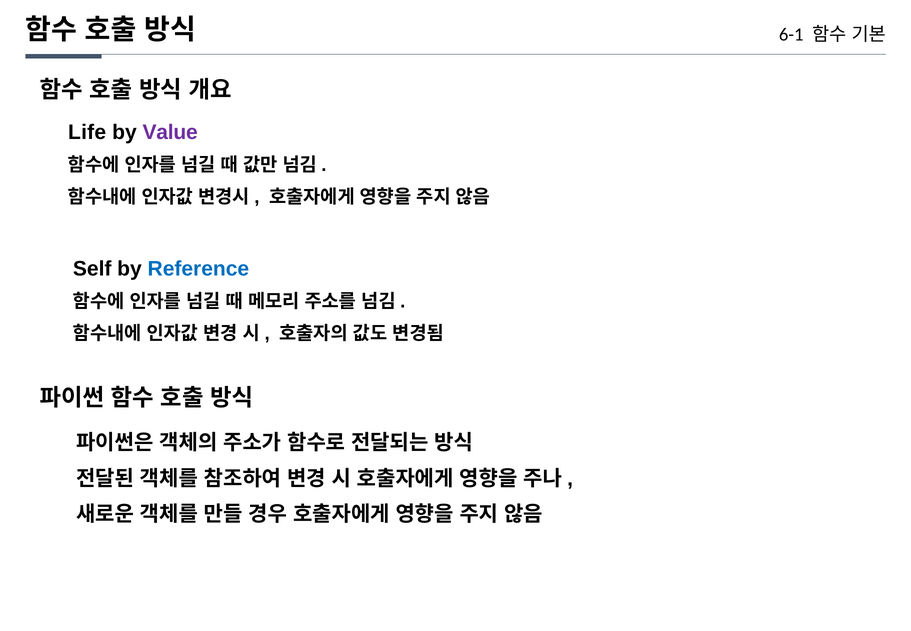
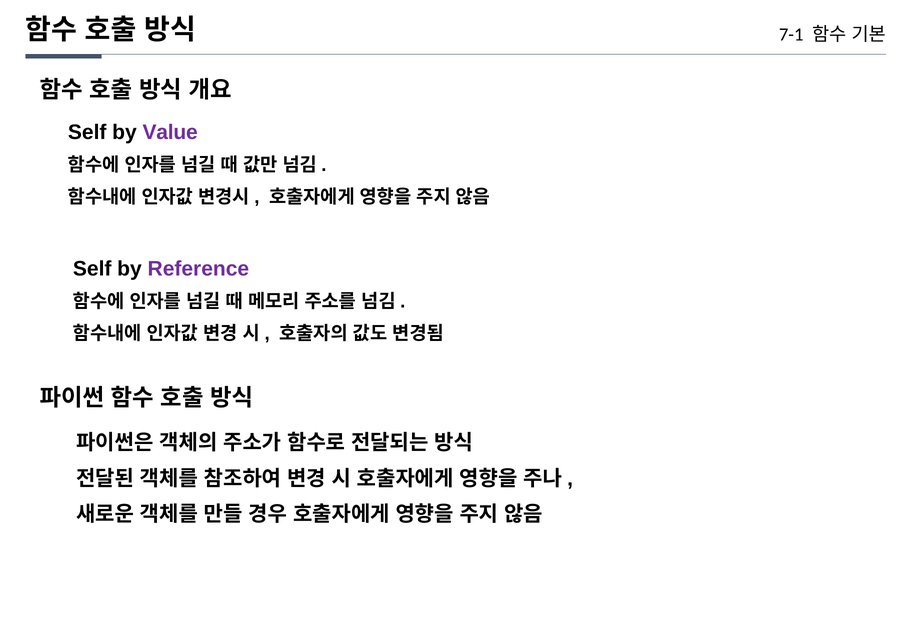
6-1: 6-1 -> 7-1
Life at (87, 132): Life -> Self
Reference colour: blue -> purple
